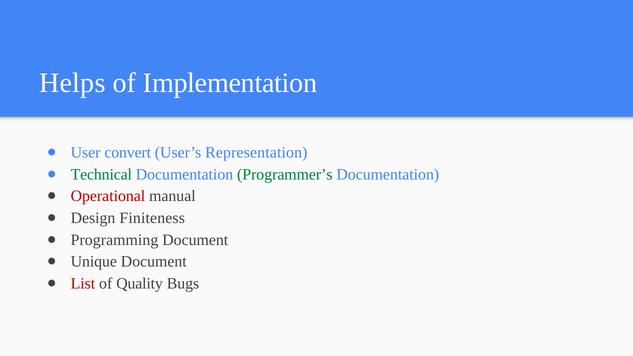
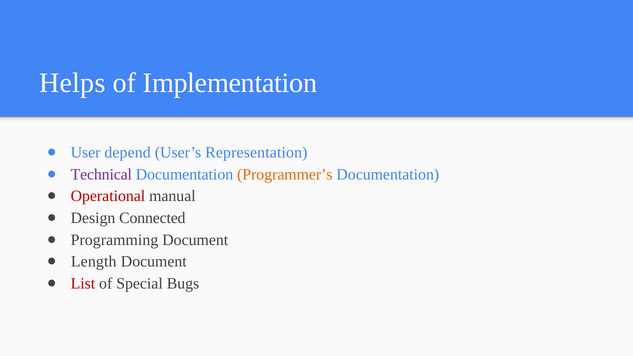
convert: convert -> depend
Technical colour: green -> purple
Programmer’s colour: green -> orange
Finiteness: Finiteness -> Connected
Unique: Unique -> Length
Quality: Quality -> Special
